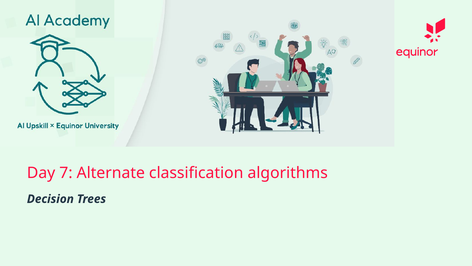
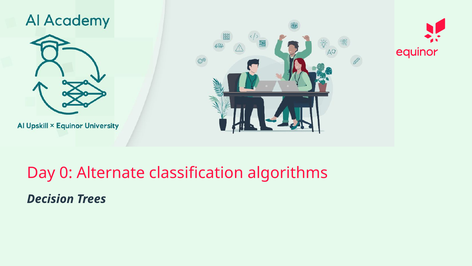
7: 7 -> 0
